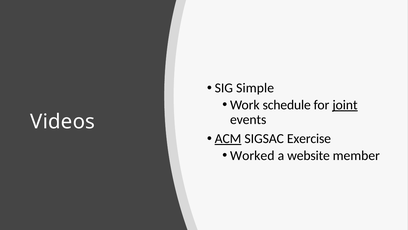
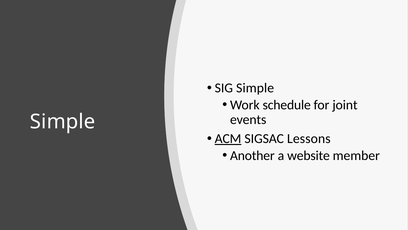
joint underline: present -> none
Videos at (63, 121): Videos -> Simple
Exercise: Exercise -> Lessons
Worked: Worked -> Another
